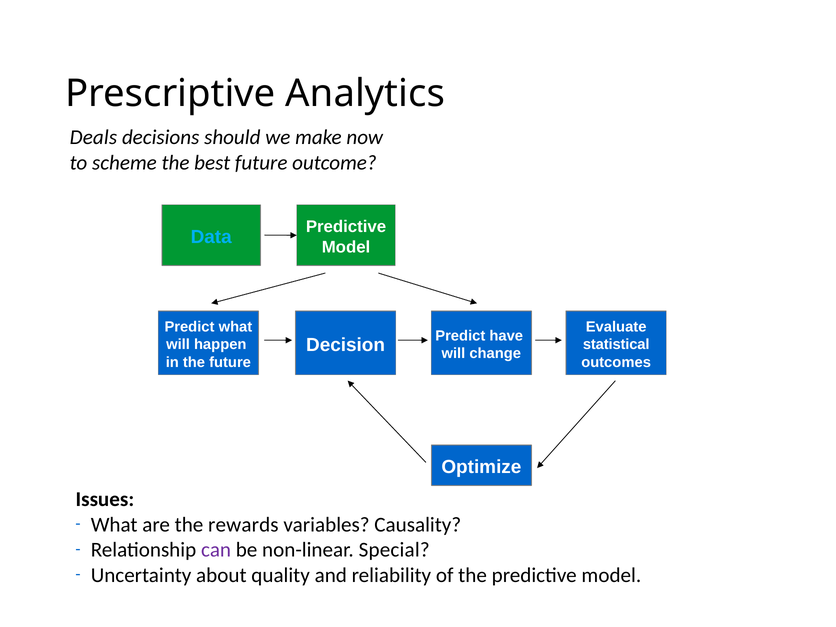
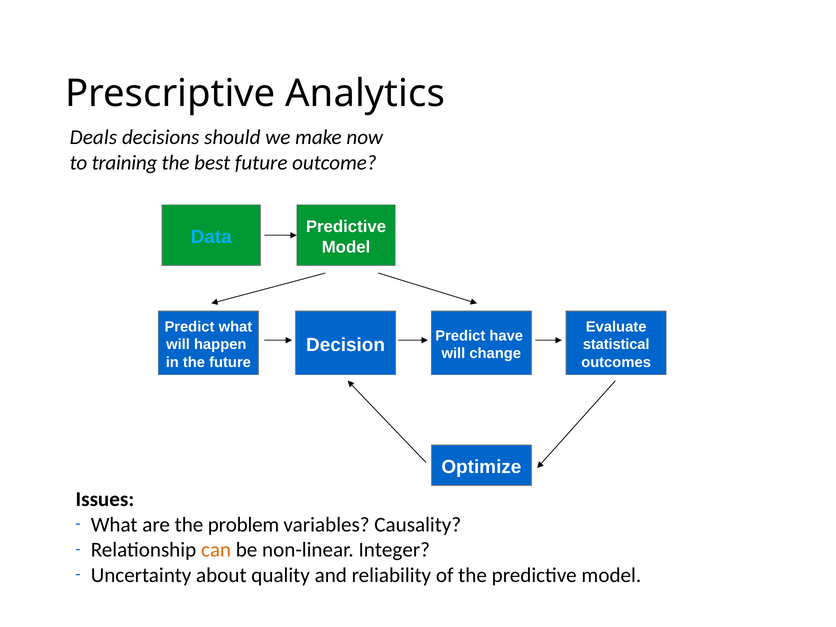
scheme: scheme -> training
rewards: rewards -> problem
can colour: purple -> orange
Special: Special -> Integer
